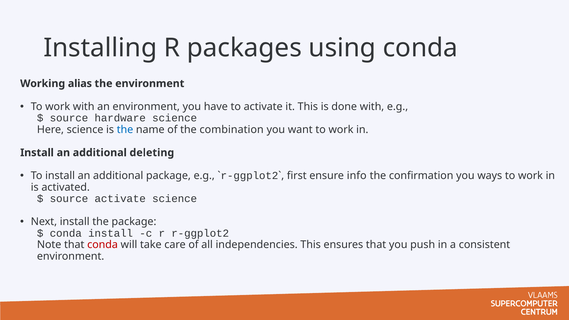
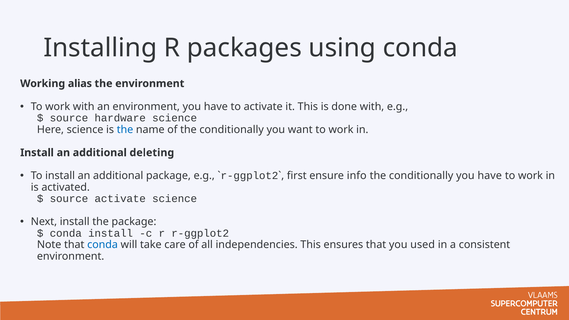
of the combination: combination -> conditionally
confirmation at (421, 176): confirmation -> conditionally
ways at (490, 176): ways -> have
conda at (103, 245) colour: red -> blue
push: push -> used
